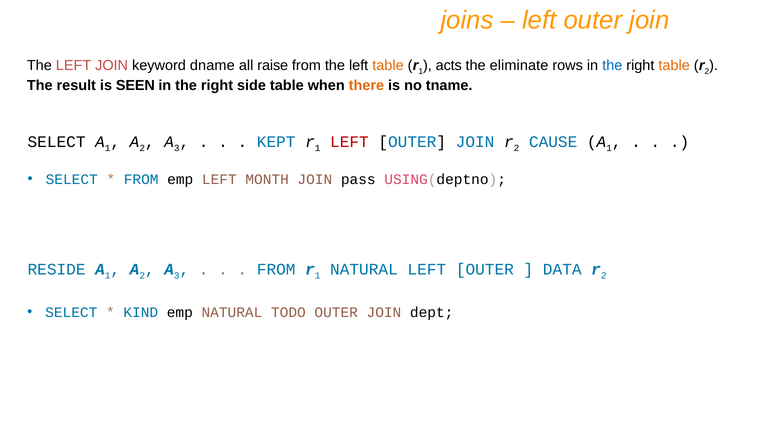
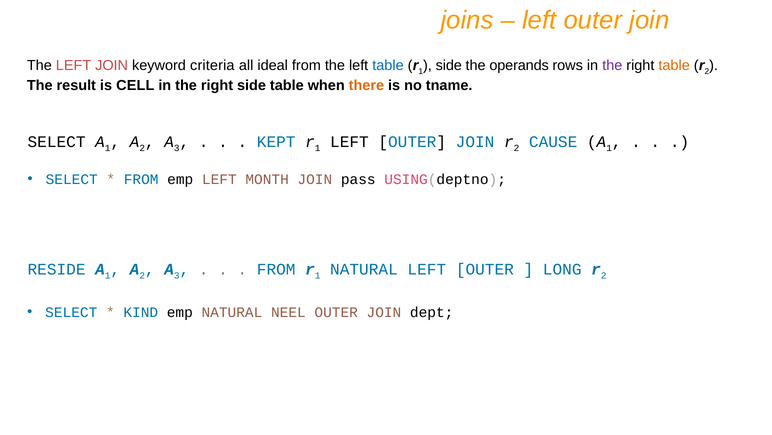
dname: dname -> criteria
raise: raise -> ideal
table at (388, 66) colour: orange -> blue
acts at (449, 66): acts -> side
eliminate: eliminate -> operands
the at (612, 66) colour: blue -> purple
SEEN: SEEN -> CELL
LEFT at (349, 142) colour: red -> black
DATA: DATA -> LONG
TODO: TODO -> NEEL
